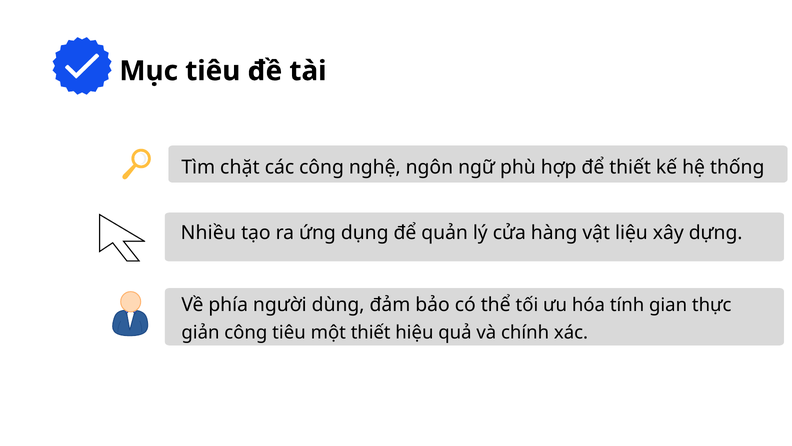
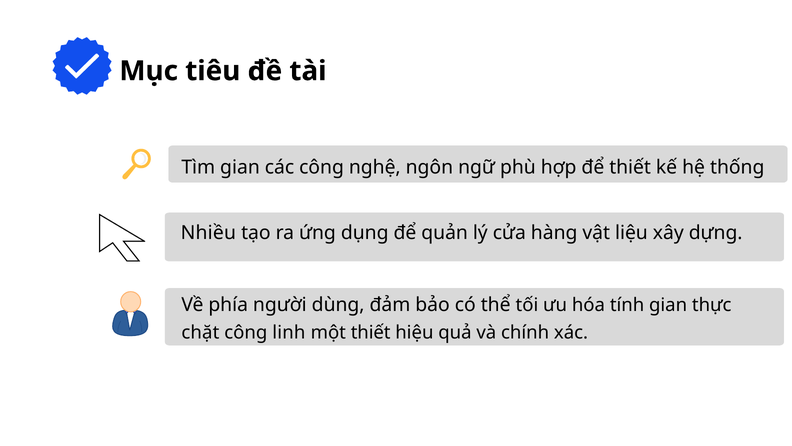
Tìm chặt: chặt -> gian
giản: giản -> chặt
công tiêu: tiêu -> linh
